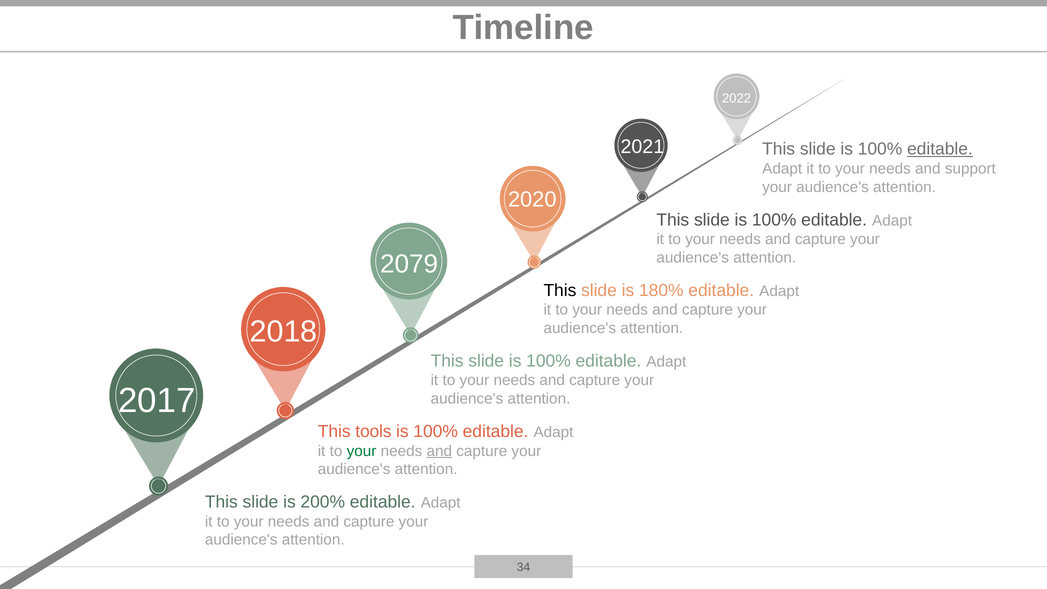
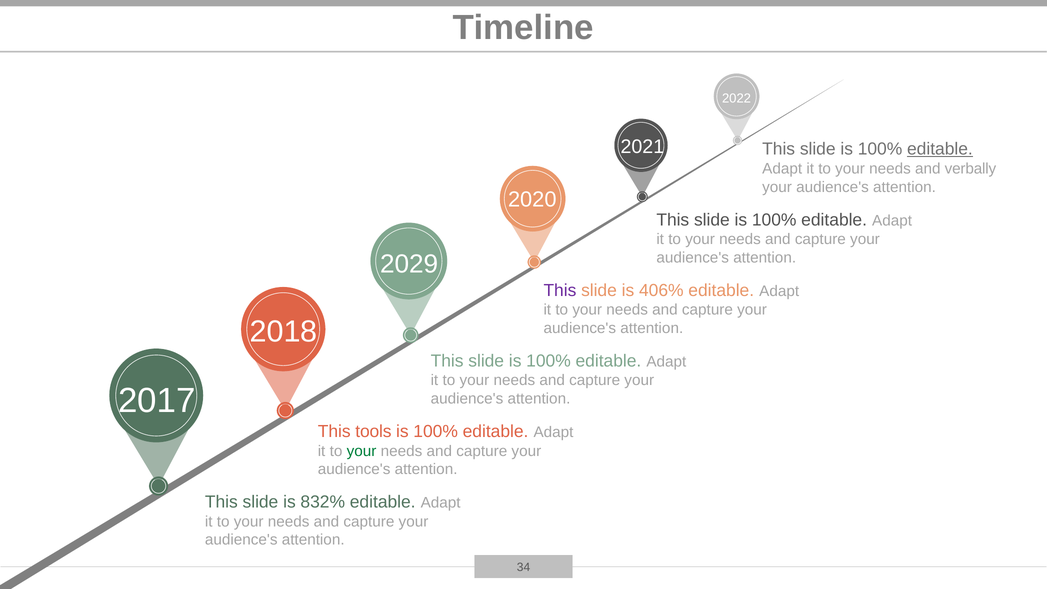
support: support -> verbally
2079: 2079 -> 2029
This at (560, 290) colour: black -> purple
180%: 180% -> 406%
and at (439, 451) underline: present -> none
200%: 200% -> 832%
